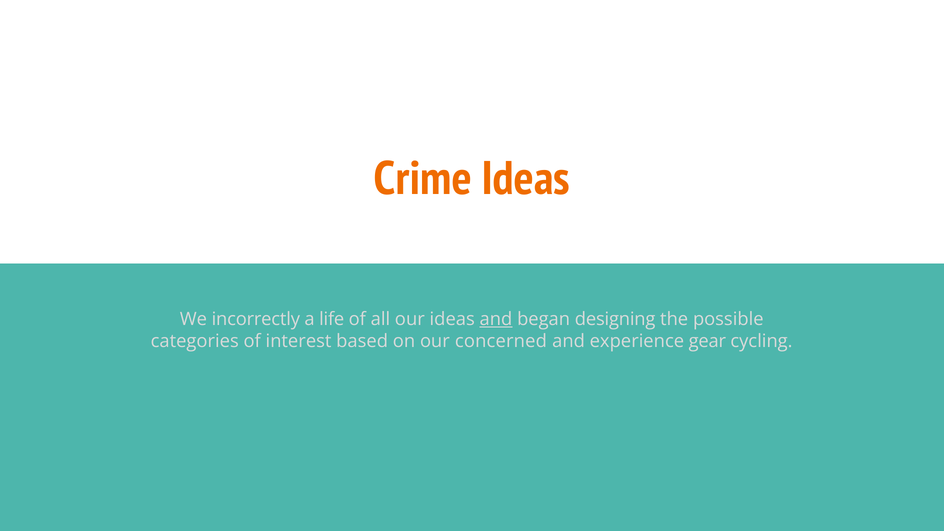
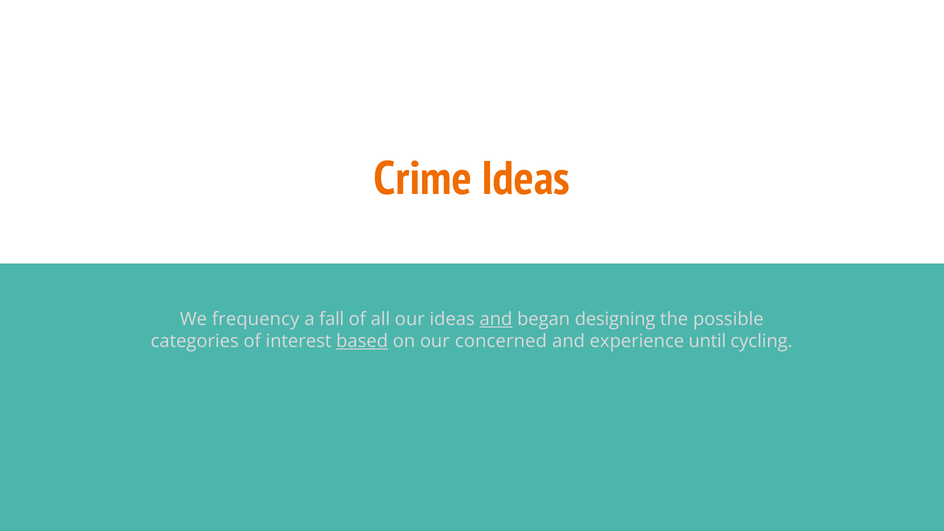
incorrectly: incorrectly -> frequency
life: life -> fall
based underline: none -> present
gear: gear -> until
